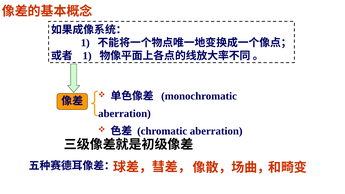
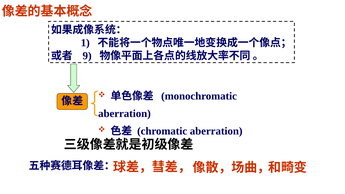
1 at (87, 56): 1 -> 9
